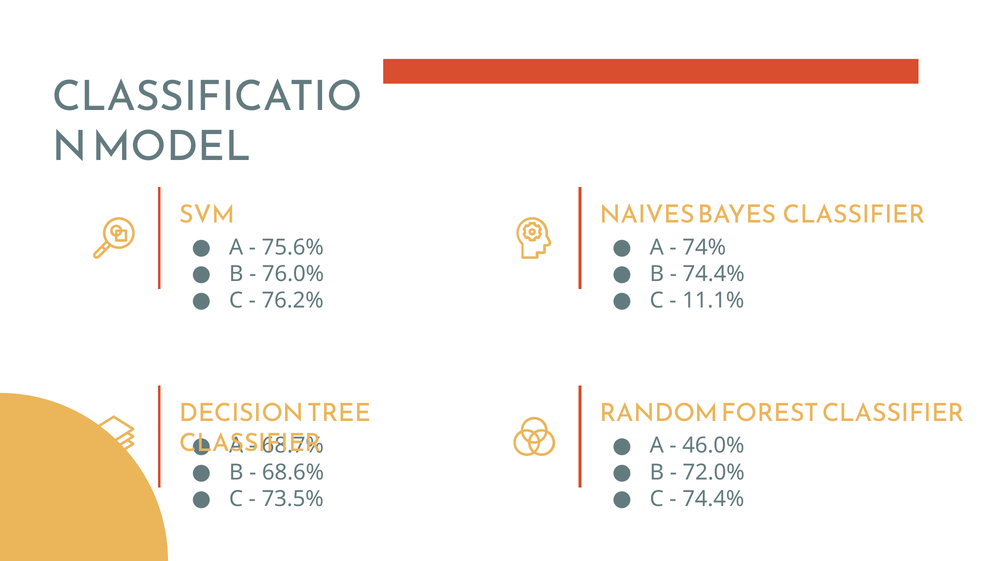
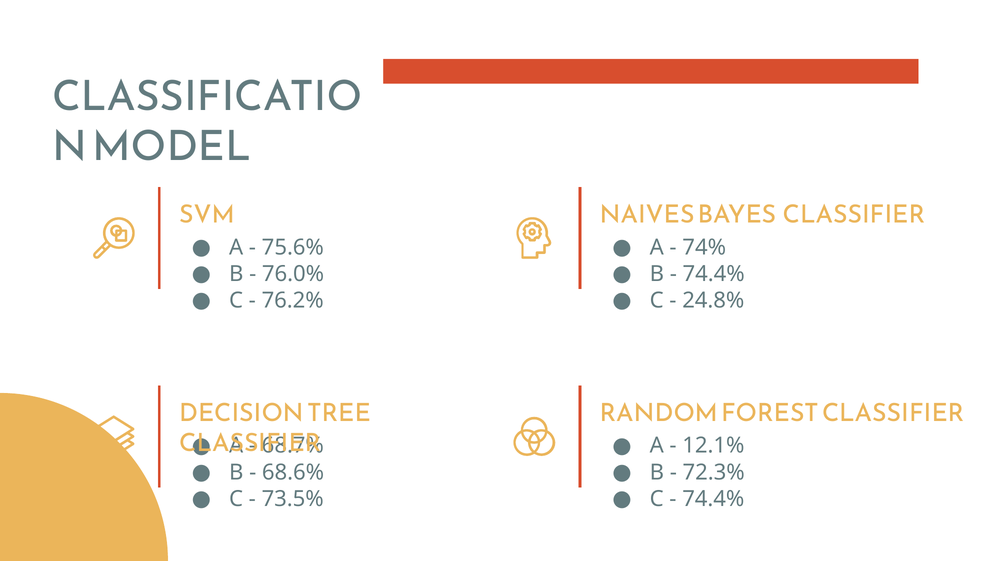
11.1%: 11.1% -> 24.8%
46.0%: 46.0% -> 12.1%
72.0%: 72.0% -> 72.3%
